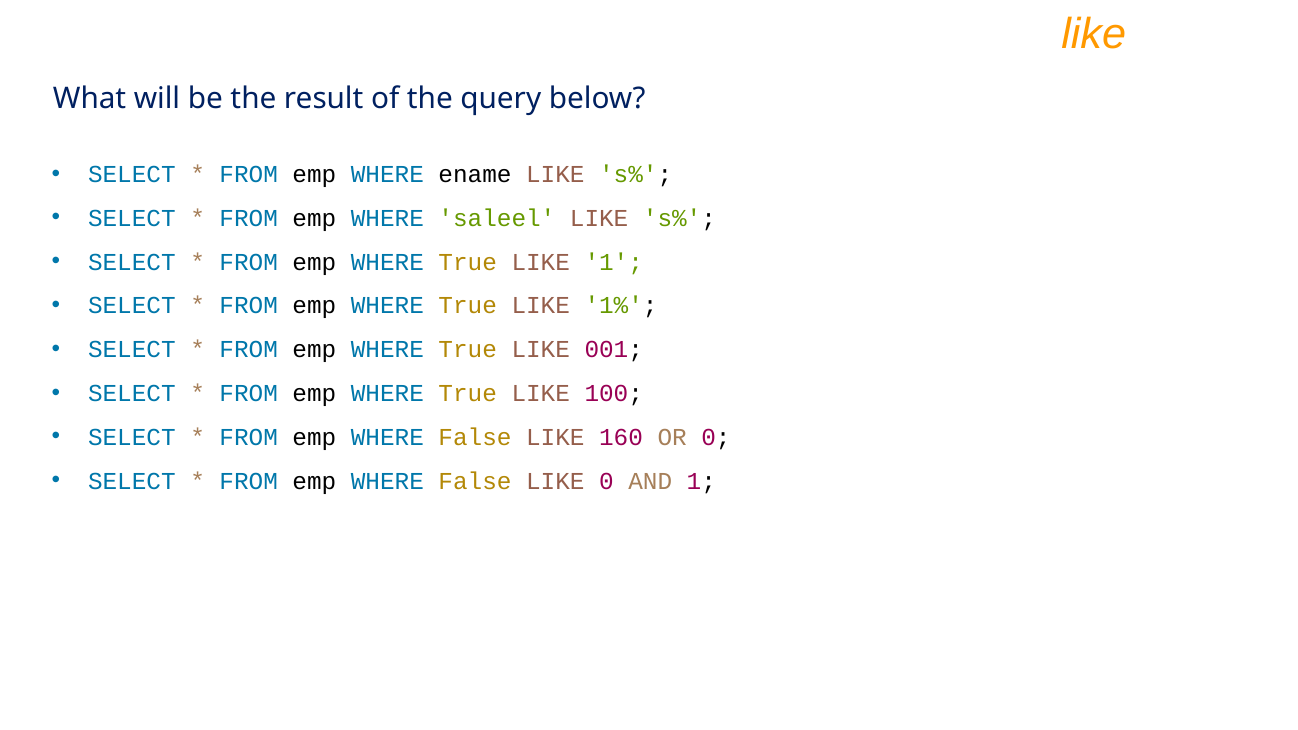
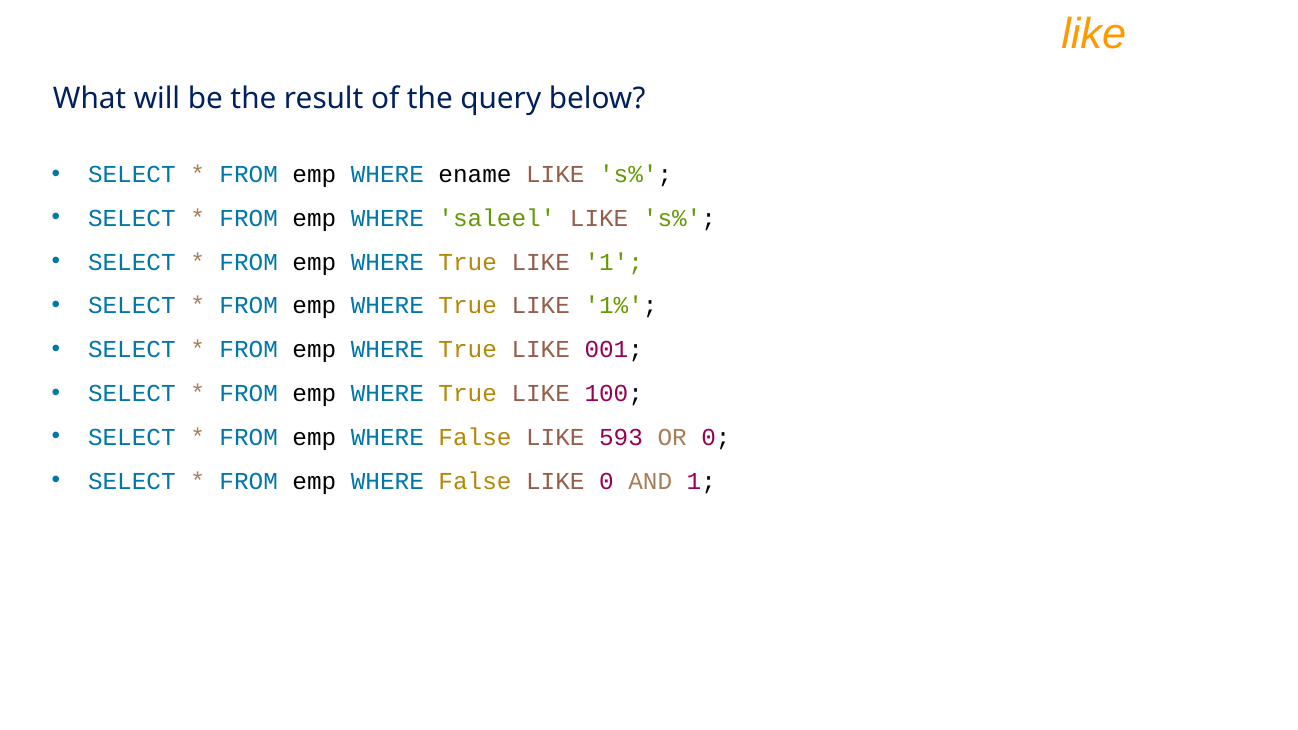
160: 160 -> 593
